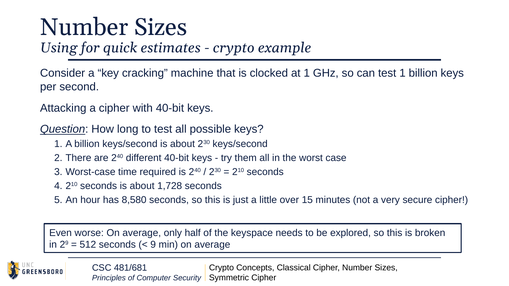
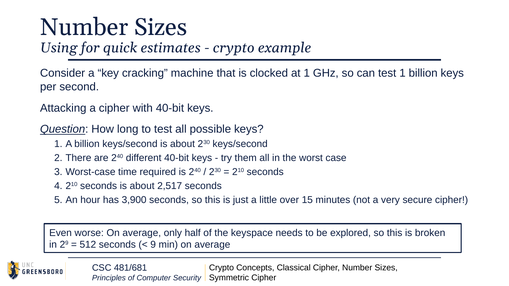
1,728: 1,728 -> 2,517
8,580: 8,580 -> 3,900
